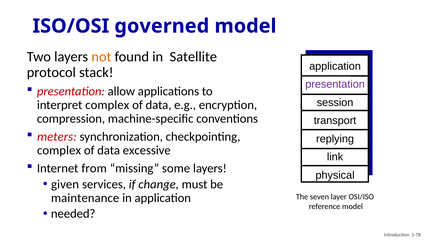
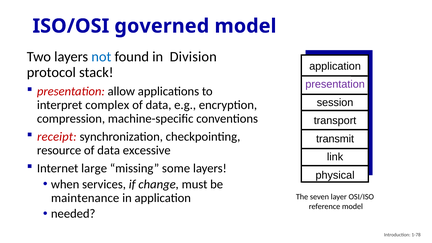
not colour: orange -> blue
Satellite: Satellite -> Division
meters: meters -> receipt
replying: replying -> transmit
complex at (59, 150): complex -> resource
from: from -> large
given: given -> when
